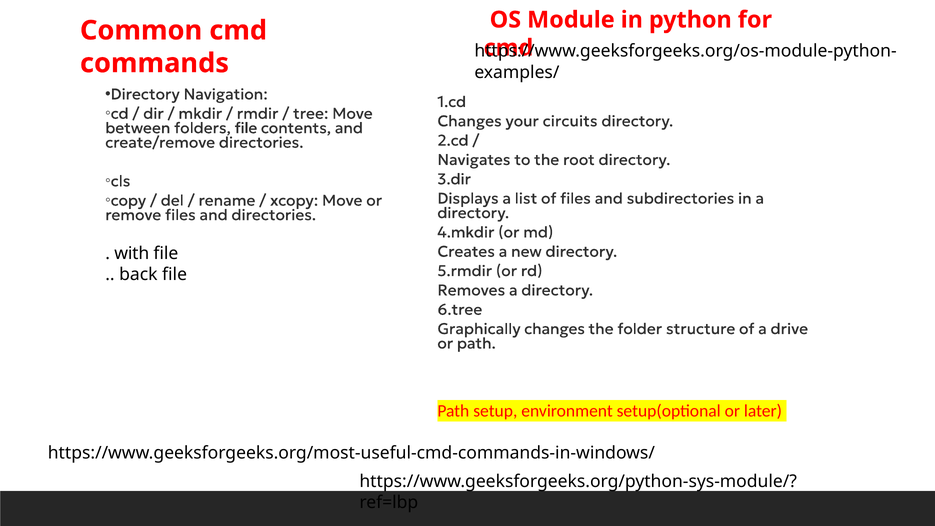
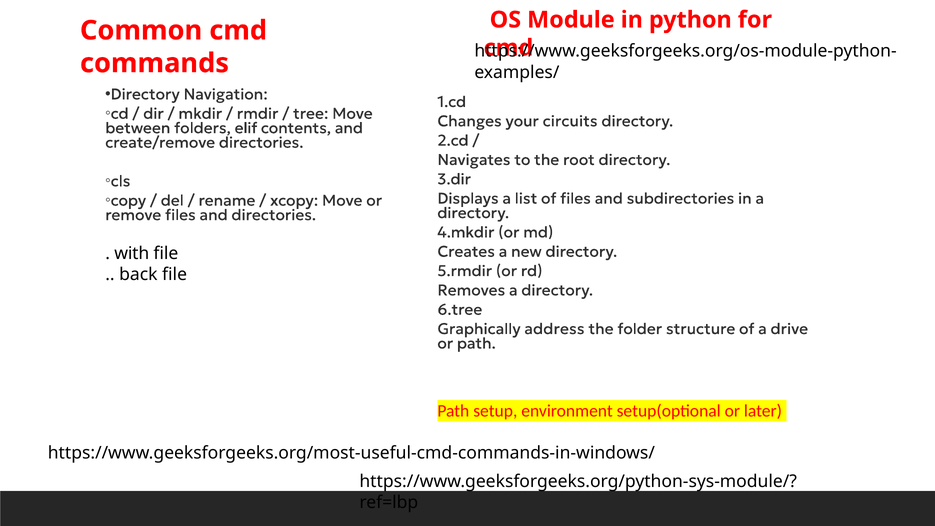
folders file: file -> elif
Graphically changes: changes -> address
